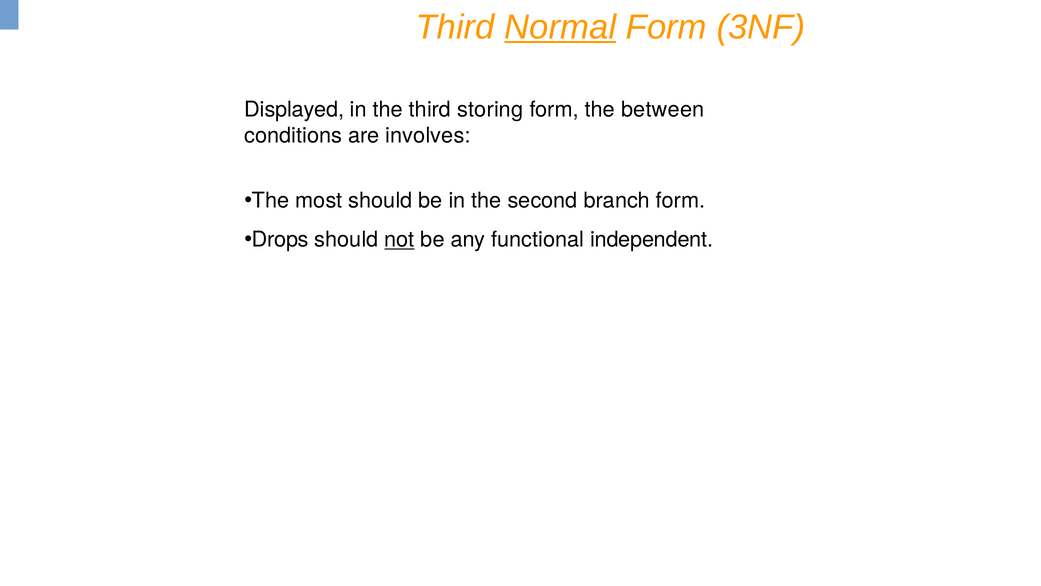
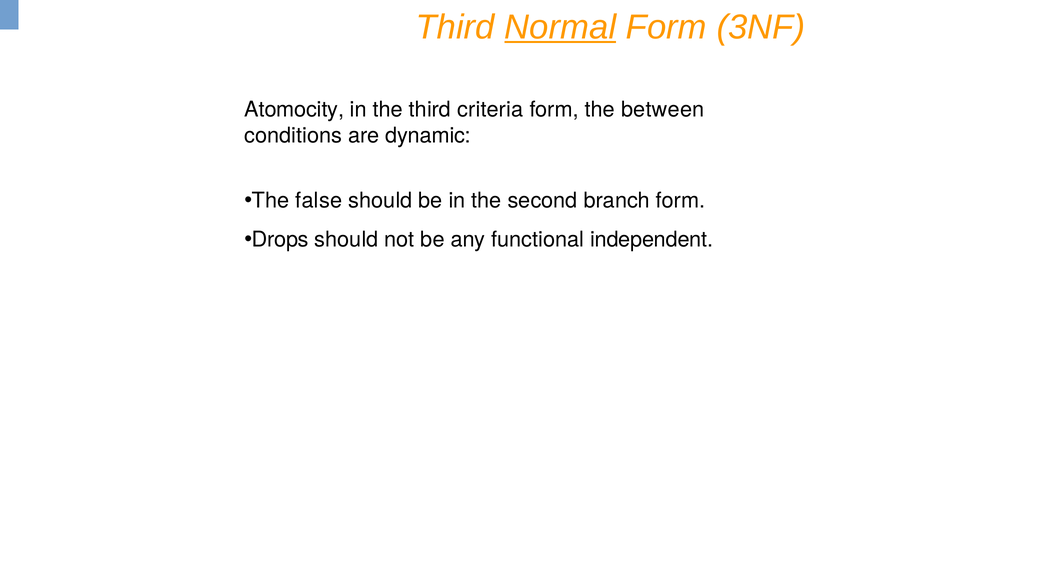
Displayed: Displayed -> Atomocity
storing: storing -> criteria
involves: involves -> dynamic
most: most -> false
not underline: present -> none
